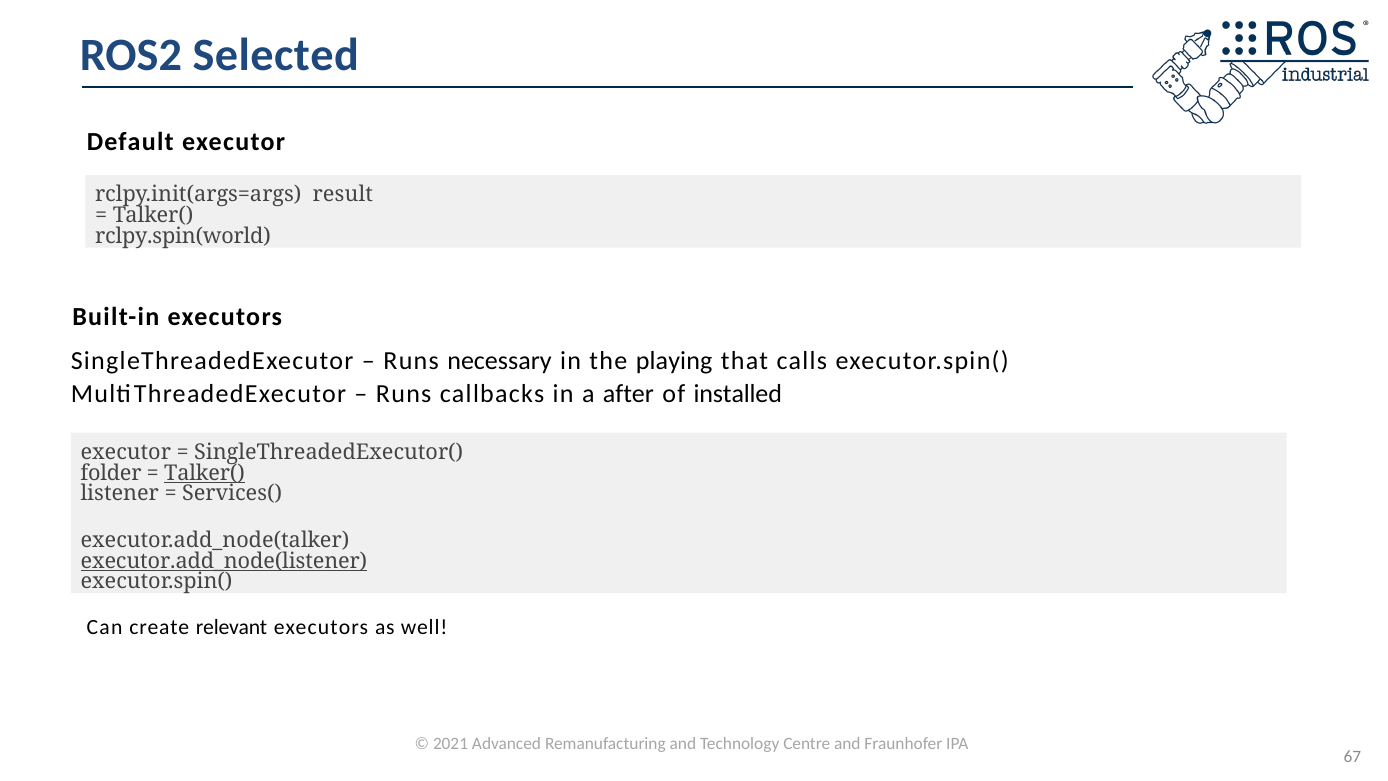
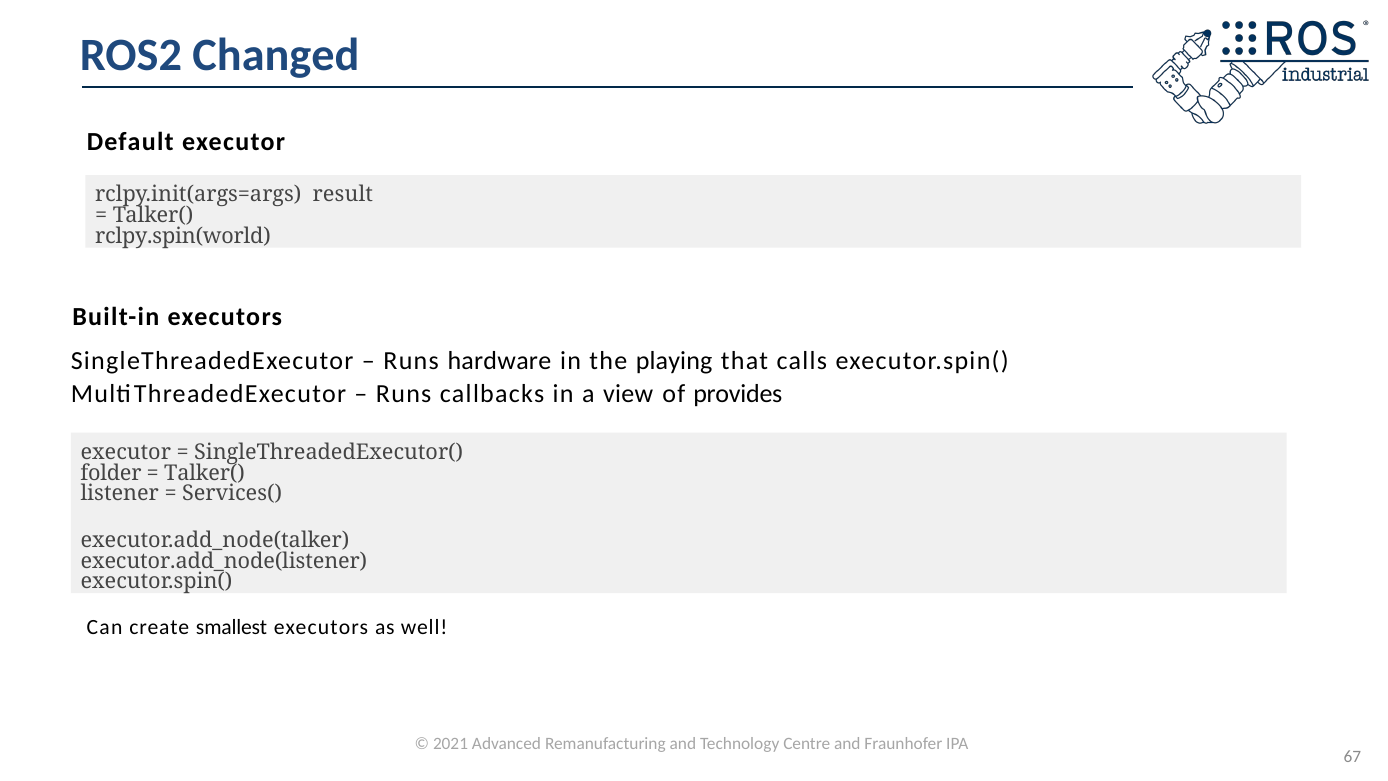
Selected: Selected -> Changed
necessary: necessary -> hardware
after: after -> view
installed: installed -> provides
Talker( at (204, 473) underline: present -> none
executor.add_node(listener underline: present -> none
relevant: relevant -> smallest
